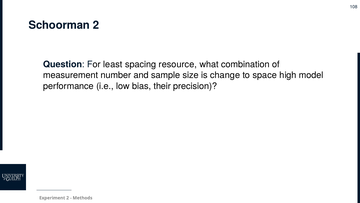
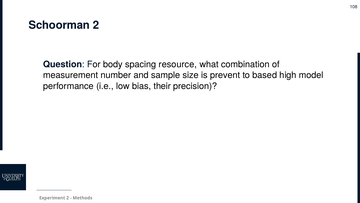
least: least -> body
change: change -> prevent
space: space -> based
